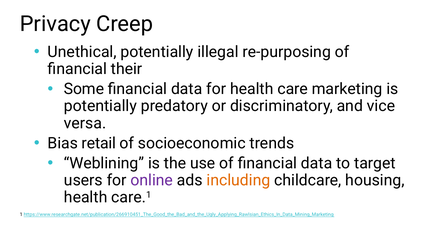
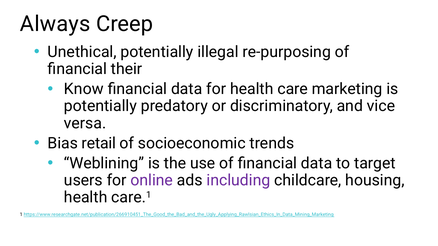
Privacy: Privacy -> Always
Some: Some -> Know
including colour: orange -> purple
